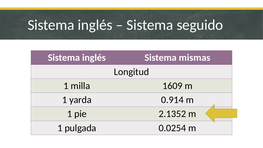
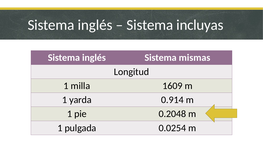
seguido: seguido -> incluyas
2.1352: 2.1352 -> 0.2048
